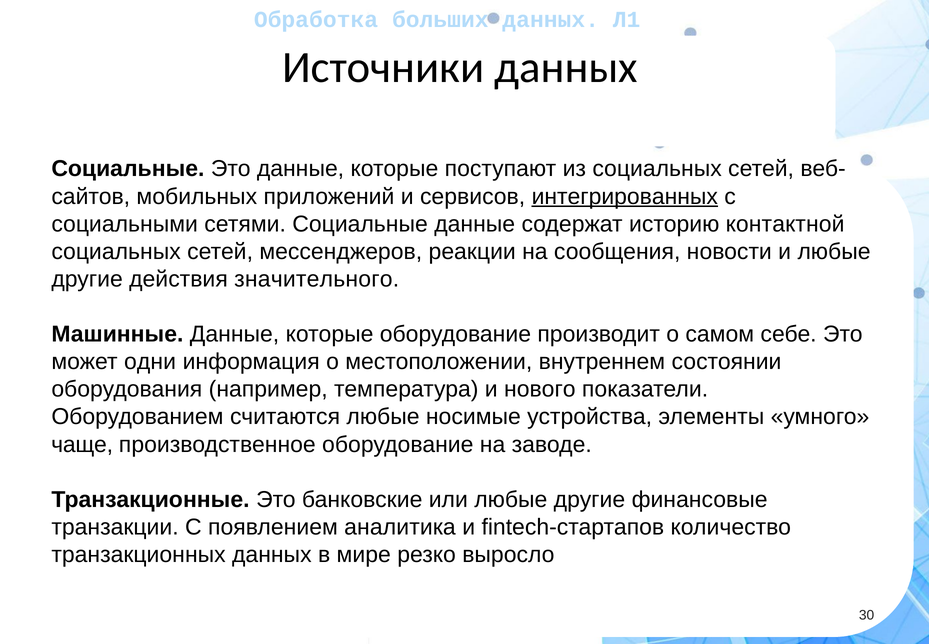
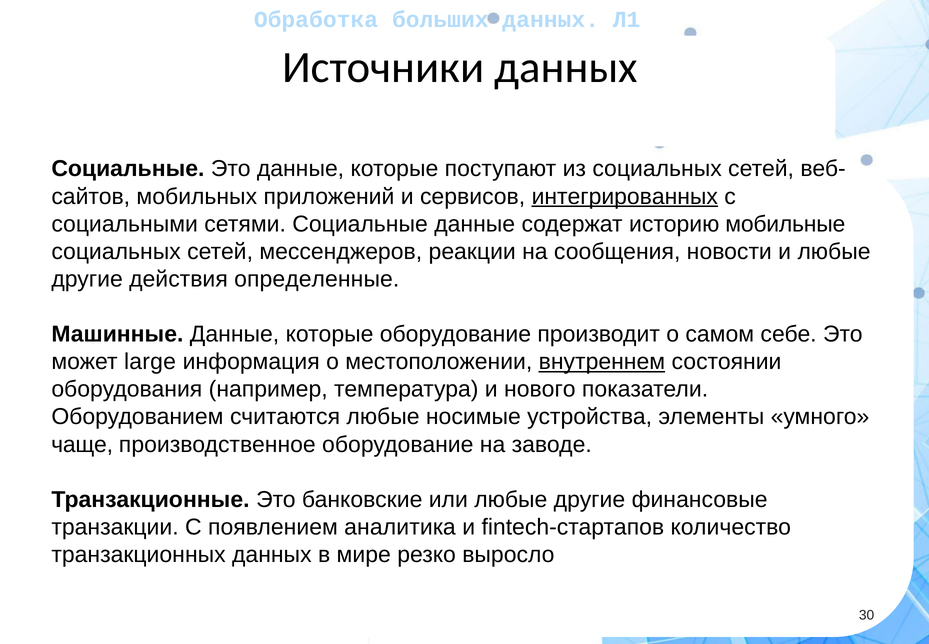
контактной: контактной -> мобильные
значительного: значительного -> определенные
одни: одни -> large
внутреннем underline: none -> present
